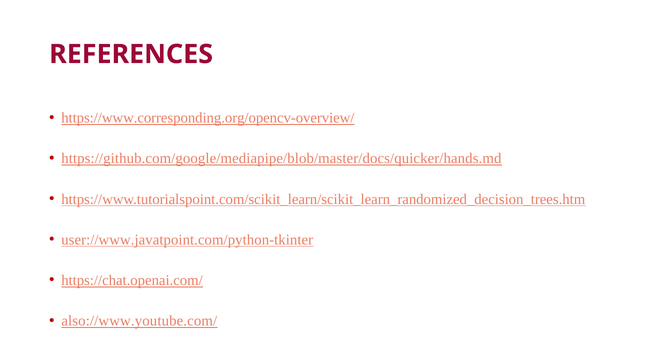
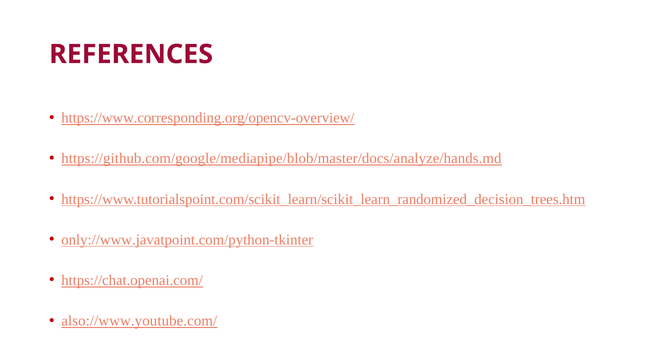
https://github.com/google/mediapipe/blob/master/docs/quicker/hands.md: https://github.com/google/mediapipe/blob/master/docs/quicker/hands.md -> https://github.com/google/mediapipe/blob/master/docs/analyze/hands.md
user://www.javatpoint.com/python-tkinter: user://www.javatpoint.com/python-tkinter -> only://www.javatpoint.com/python-tkinter
